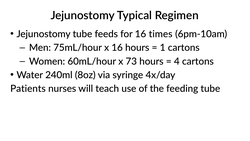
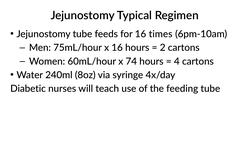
1: 1 -> 2
73: 73 -> 74
Patients: Patients -> Diabetic
